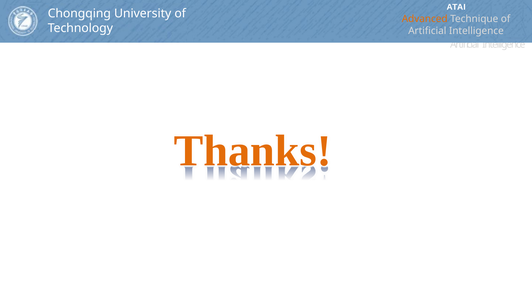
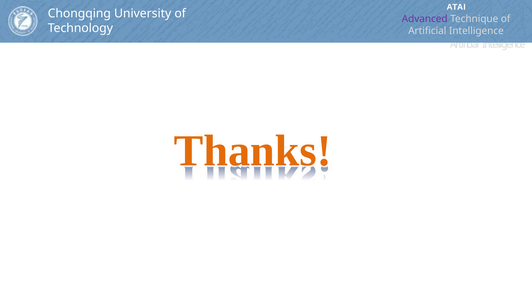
Advanced at (425, 19) colour: orange -> purple
